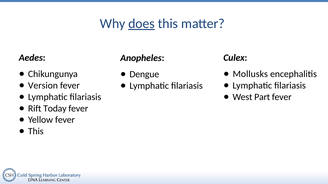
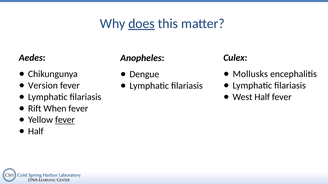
West Part: Part -> Half
Today: Today -> When
fever at (65, 120) underline: none -> present
This at (36, 132): This -> Half
